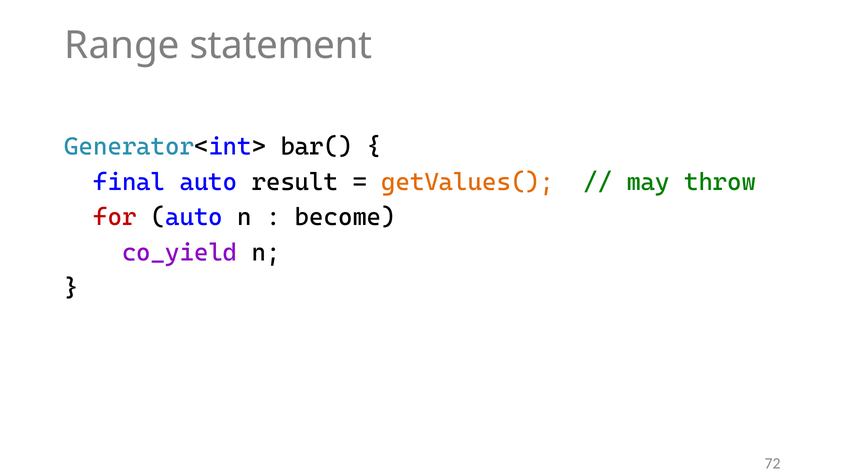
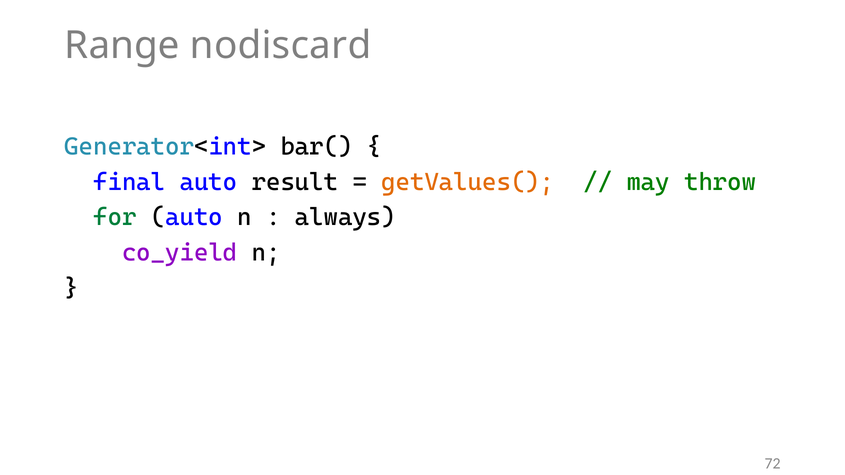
statement: statement -> nodiscard
for colour: red -> green
become: become -> always
